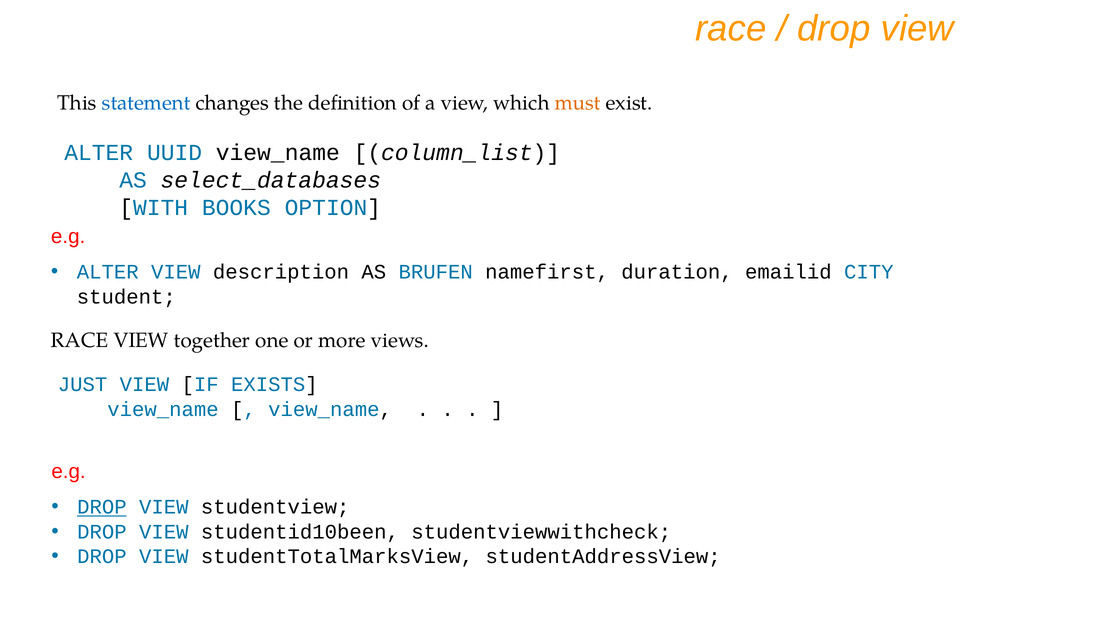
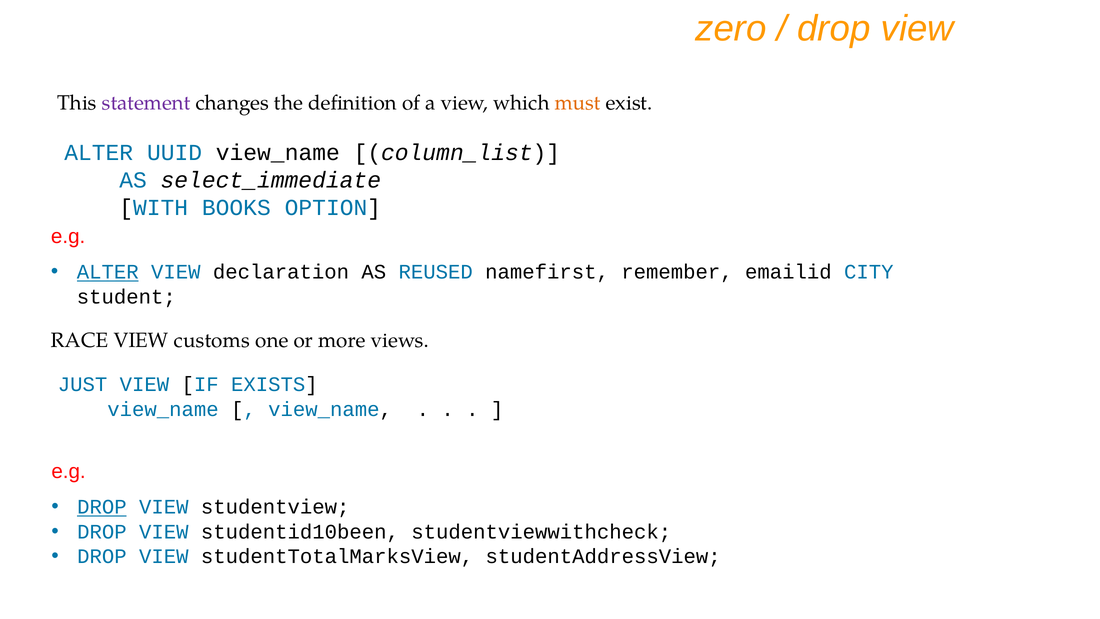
race at (731, 29): race -> zero
statement colour: blue -> purple
select_databases: select_databases -> select_immediate
ALTER at (108, 272) underline: none -> present
description: description -> declaration
BRUFEN: BRUFEN -> REUSED
duration: duration -> remember
together: together -> customs
